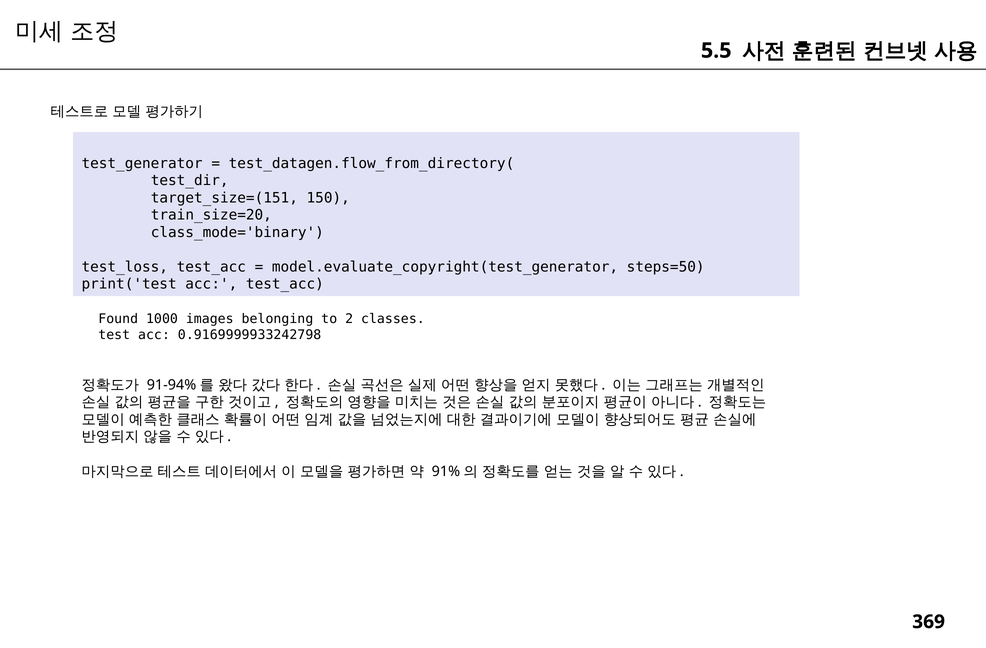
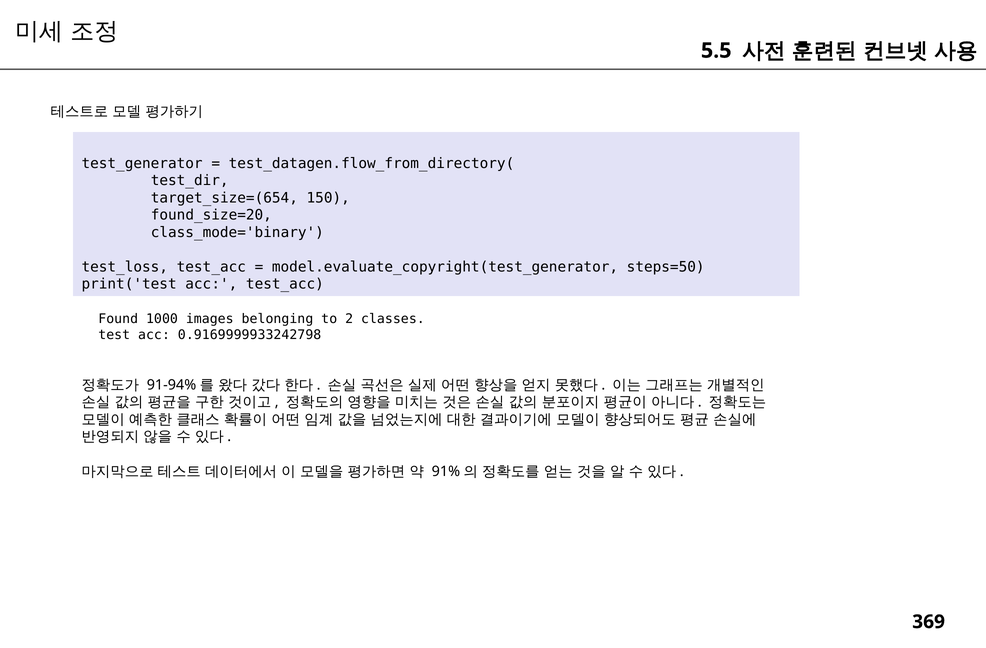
target_size=(151: target_size=(151 -> target_size=(654
train_size=20: train_size=20 -> found_size=20
